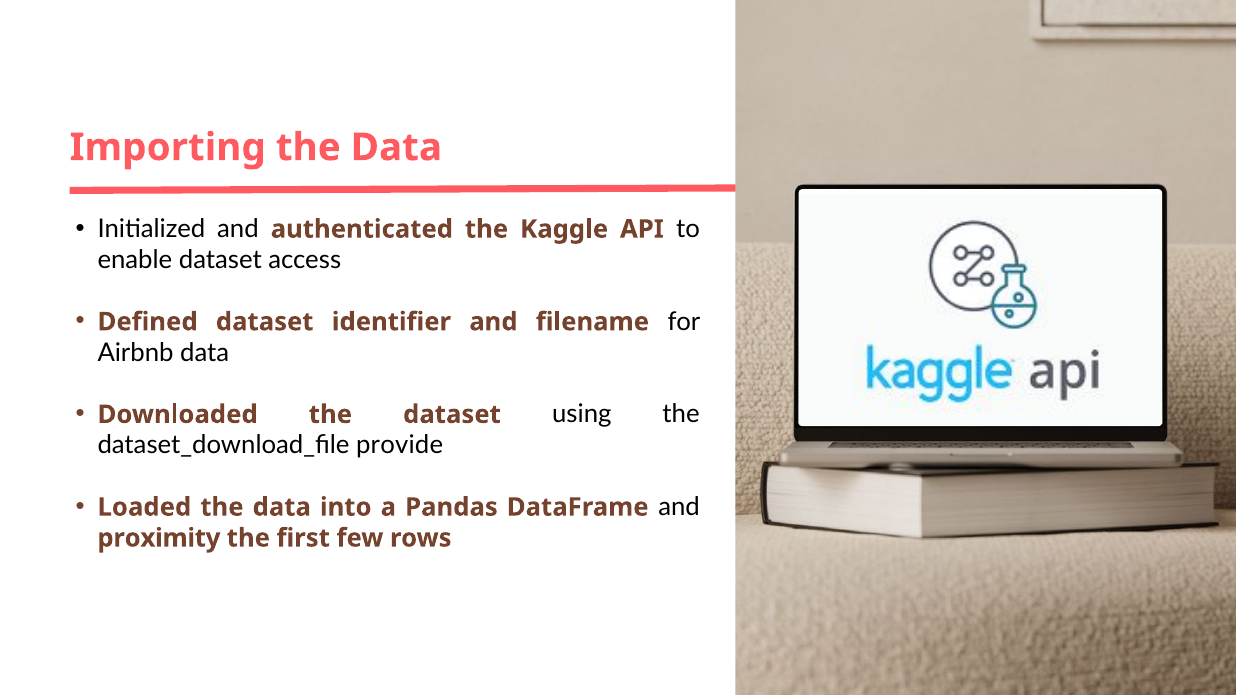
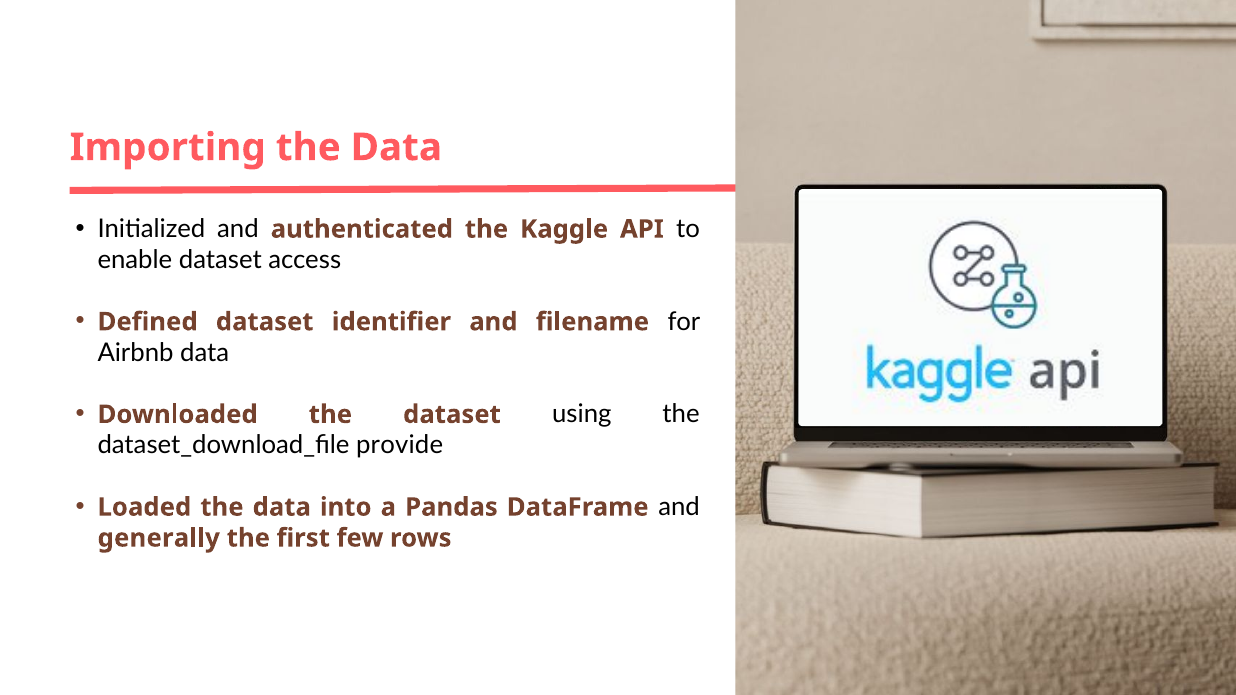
proximity: proximity -> generally
